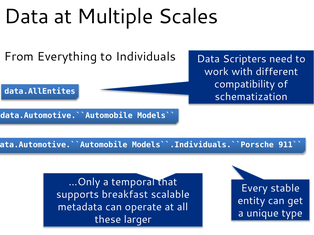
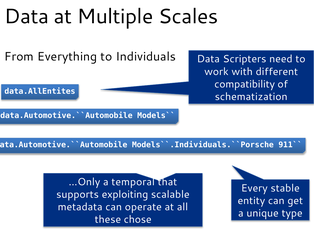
breakfast: breakfast -> exploiting
larger: larger -> chose
